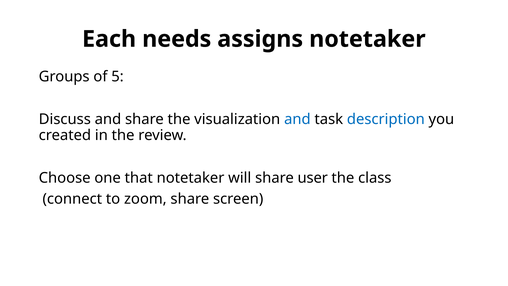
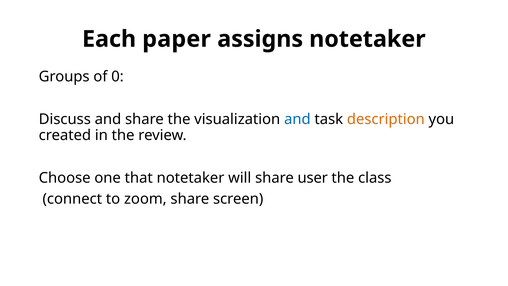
needs: needs -> paper
5: 5 -> 0
description colour: blue -> orange
